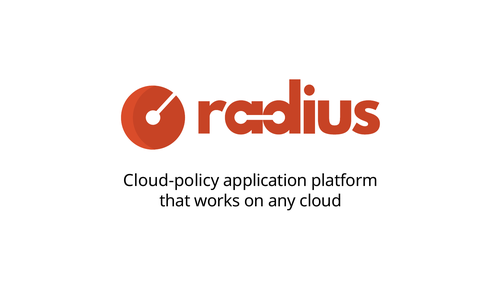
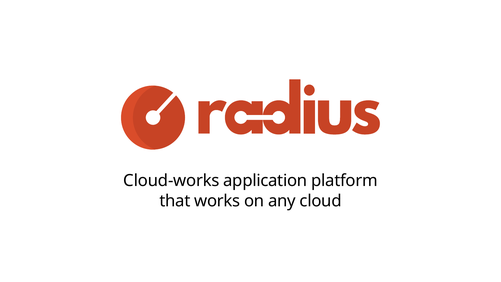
Cloud-policy: Cloud-policy -> Cloud-works
